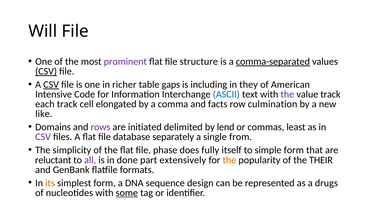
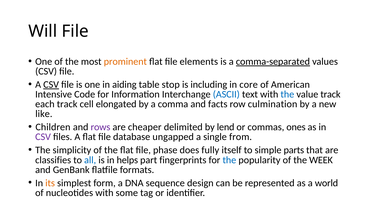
prominent colour: purple -> orange
structure: structure -> elements
CSV at (46, 71) underline: present -> none
richer: richer -> aiding
gaps: gaps -> stop
they: they -> core
the at (287, 94) colour: purple -> blue
Domains: Domains -> Children
initiated: initiated -> cheaper
least: least -> ones
separately: separately -> ungapped
simple form: form -> parts
reluctant: reluctant -> classifies
all colour: purple -> blue
done: done -> helps
extensively: extensively -> fingerprints
the at (229, 160) colour: orange -> blue
THEIR: THEIR -> WEEK
drugs: drugs -> world
some underline: present -> none
